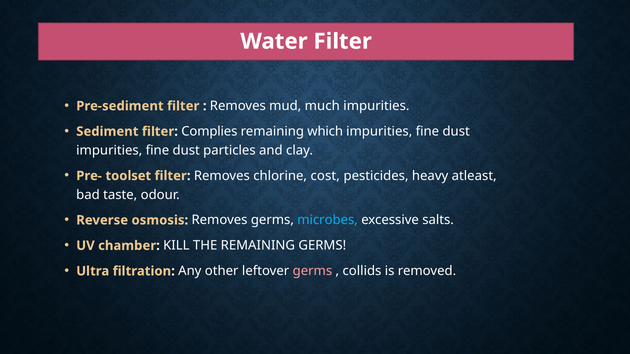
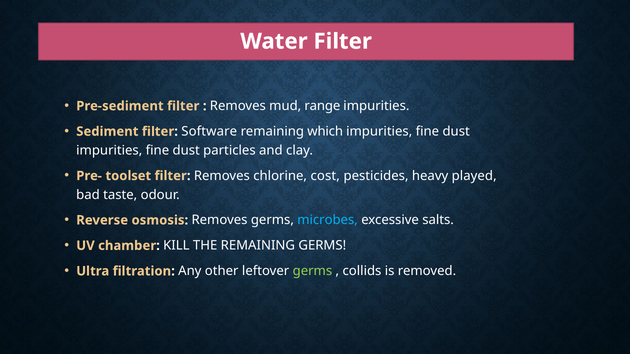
much: much -> range
Complies: Complies -> Software
atleast: atleast -> played
germs at (312, 271) colour: pink -> light green
